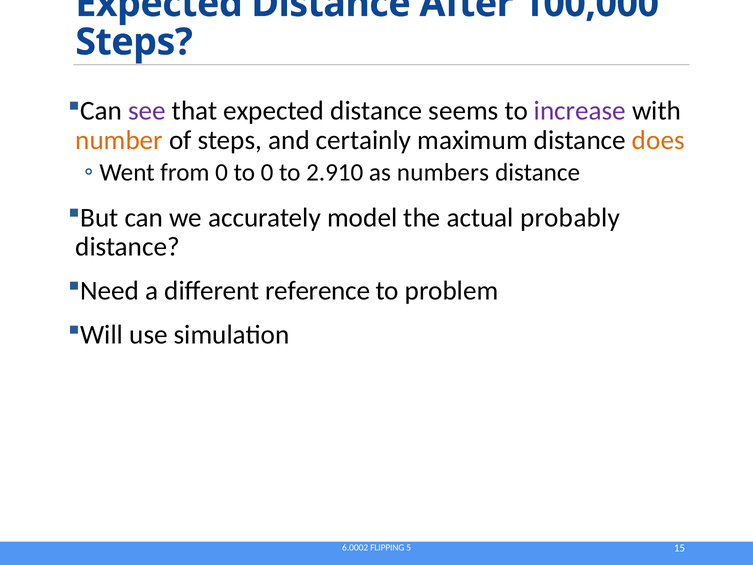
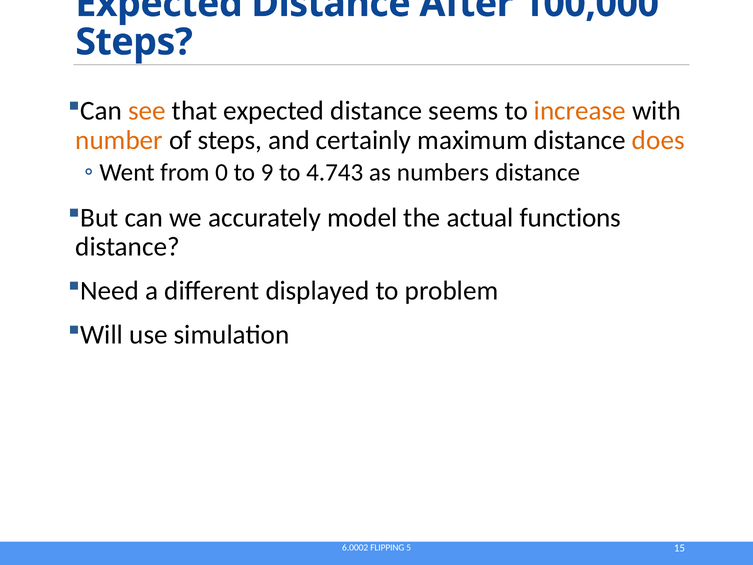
see colour: purple -> orange
increase colour: purple -> orange
to 0: 0 -> 9
2.910: 2.910 -> 4.743
probably: probably -> functions
reference: reference -> displayed
